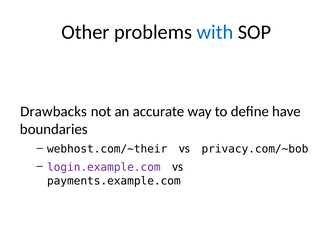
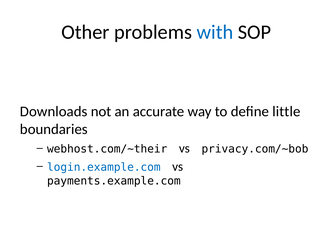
Drawbacks: Drawbacks -> Downloads
have: have -> little
login.example.com colour: purple -> blue
